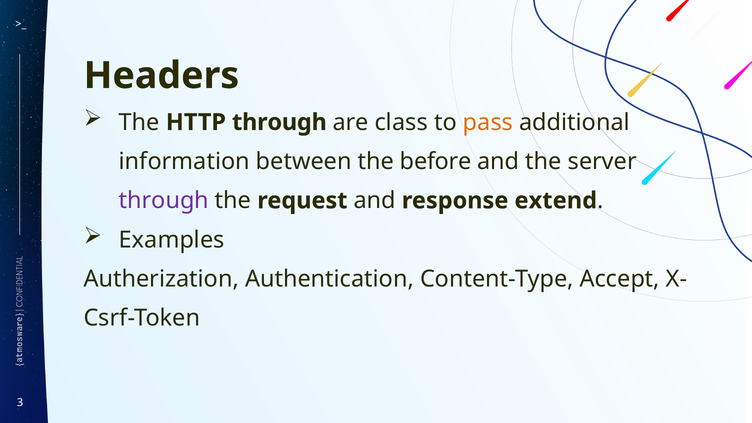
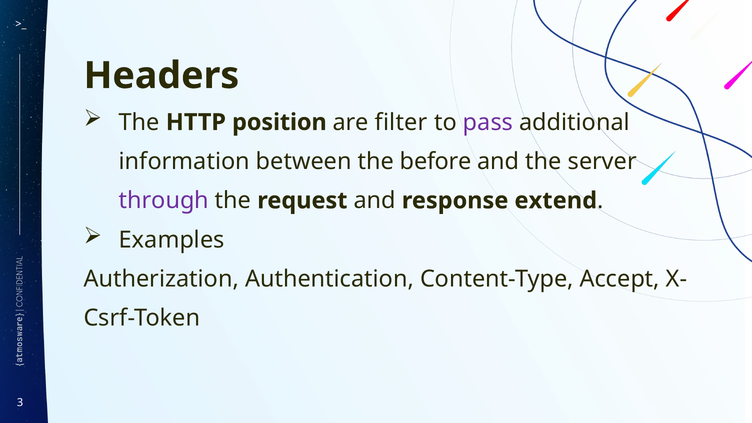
HTTP through: through -> position
class: class -> filter
pass colour: orange -> purple
